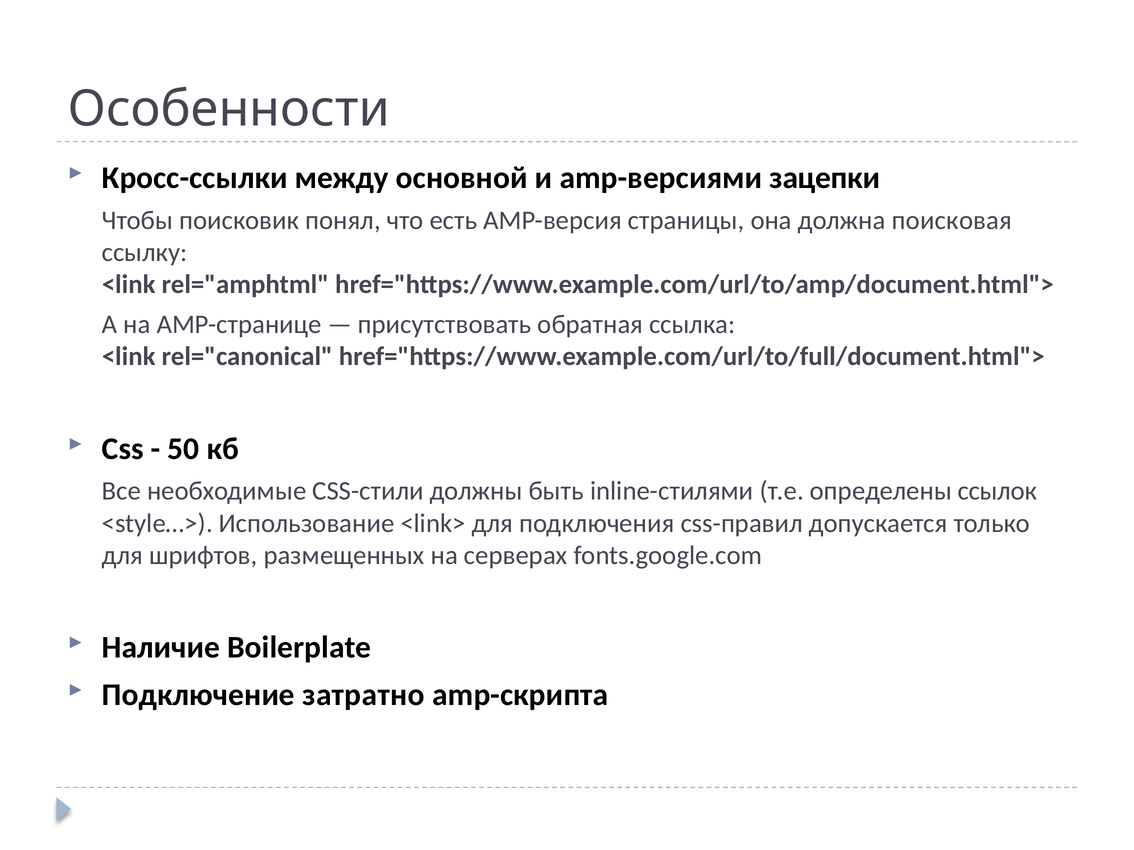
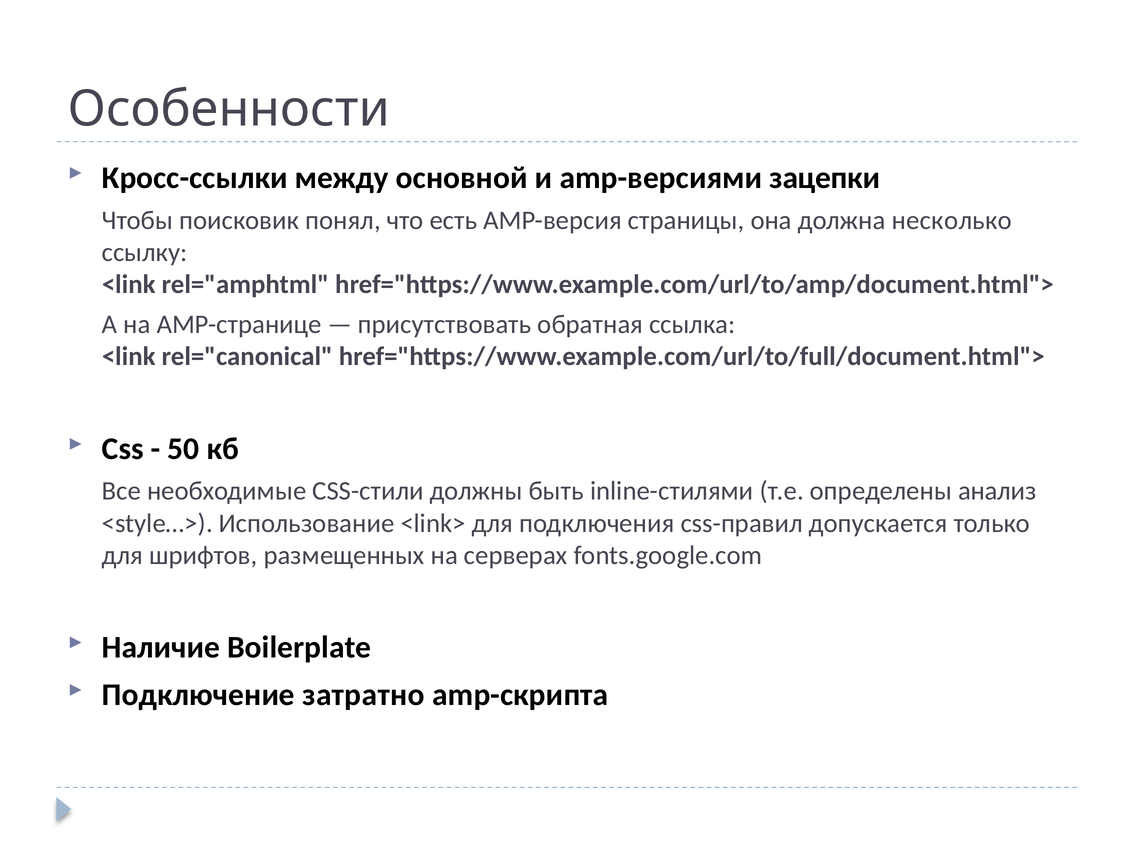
поисковая: поисковая -> несколько
ссылок: ссылок -> анализ
